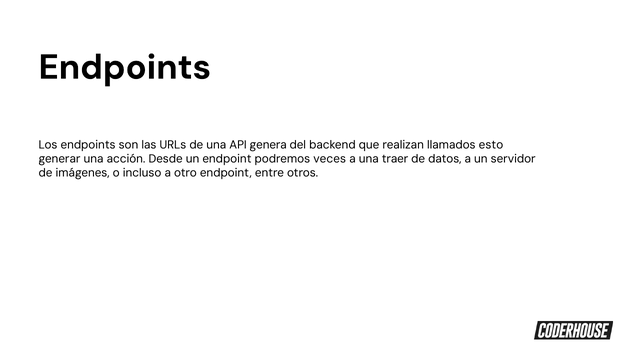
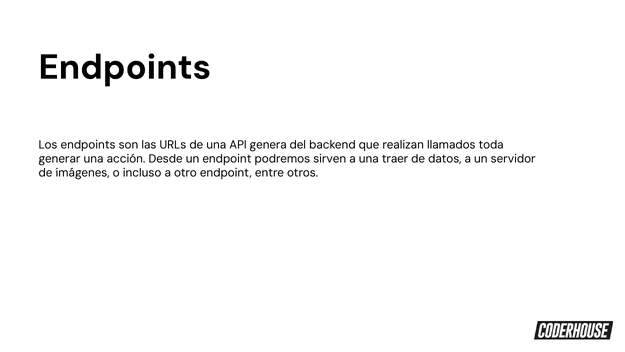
esto: esto -> toda
veces: veces -> sirven
